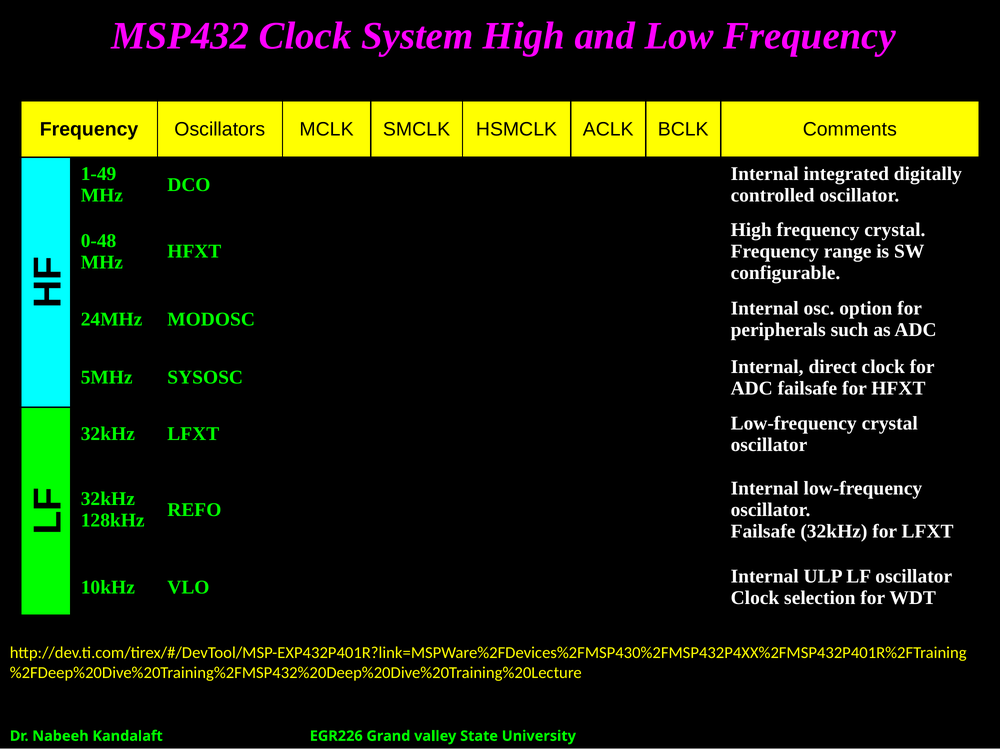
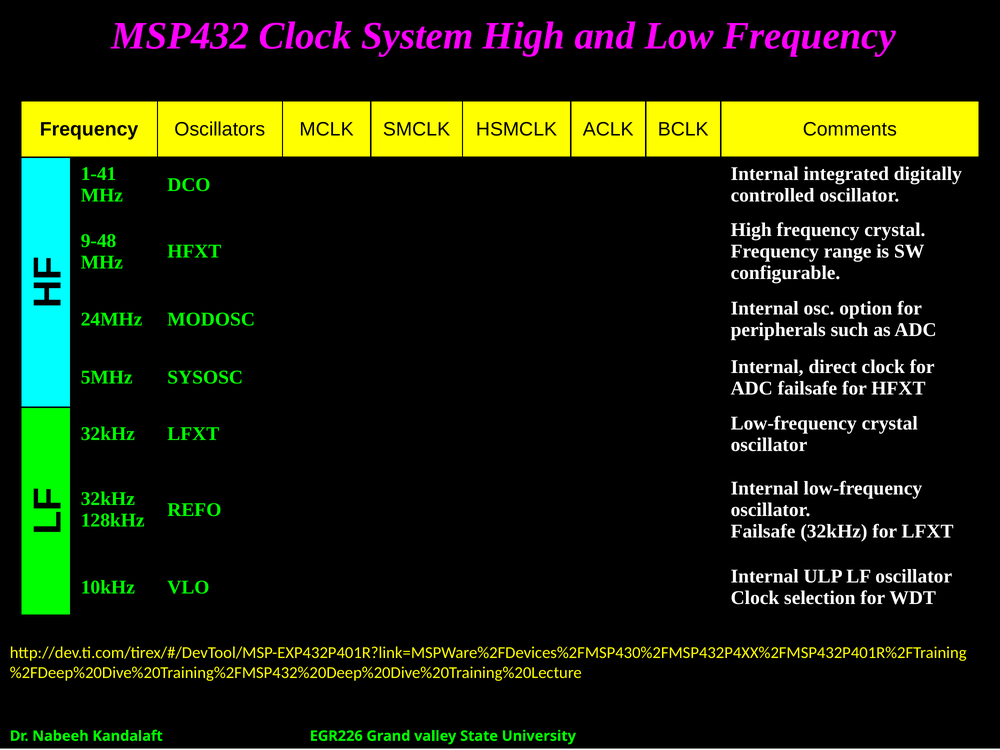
1-49: 1-49 -> 1-41
0-48: 0-48 -> 9-48
